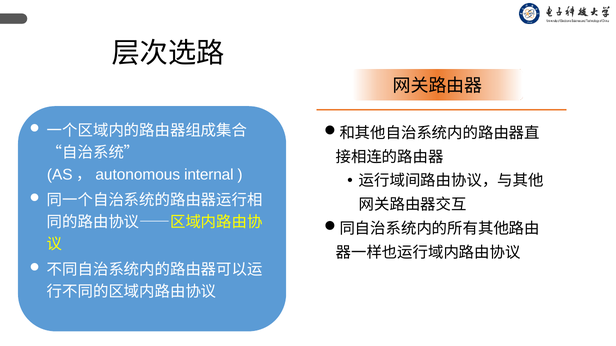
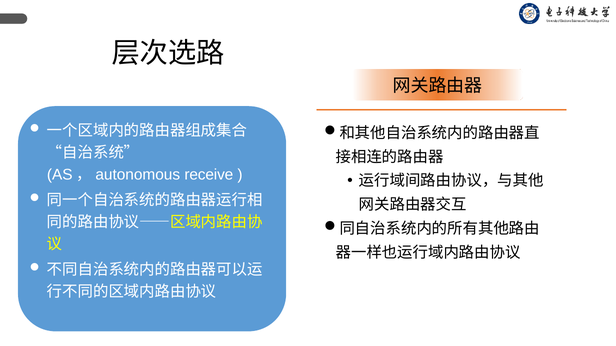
internal: internal -> receive
